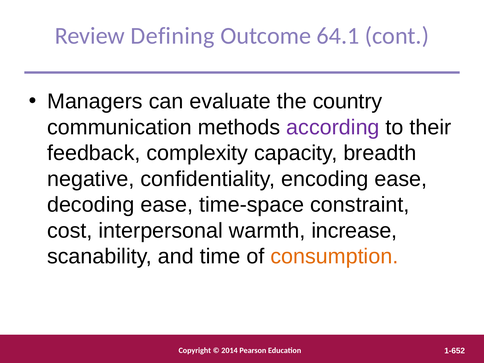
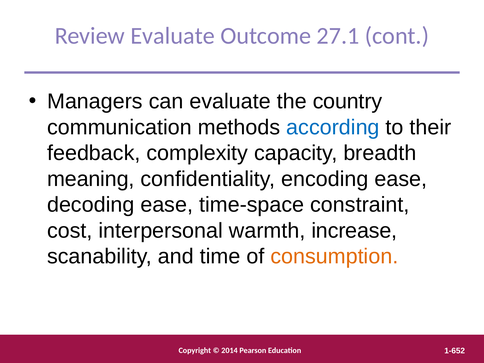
Review Defining: Defining -> Evaluate
64.1: 64.1 -> 27.1
according colour: purple -> blue
negative: negative -> meaning
